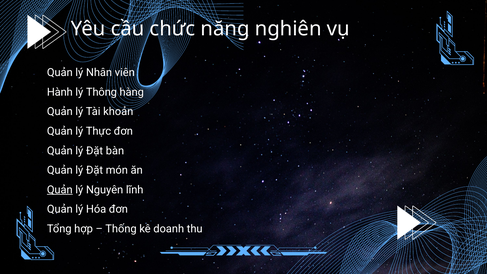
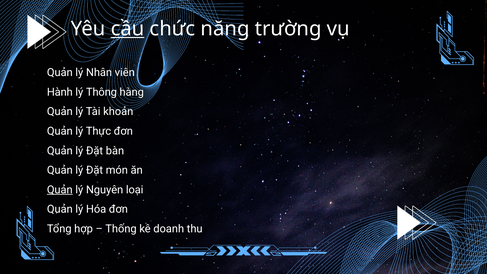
cầu underline: none -> present
nghiên: nghiên -> trường
lĩnh: lĩnh -> loại
